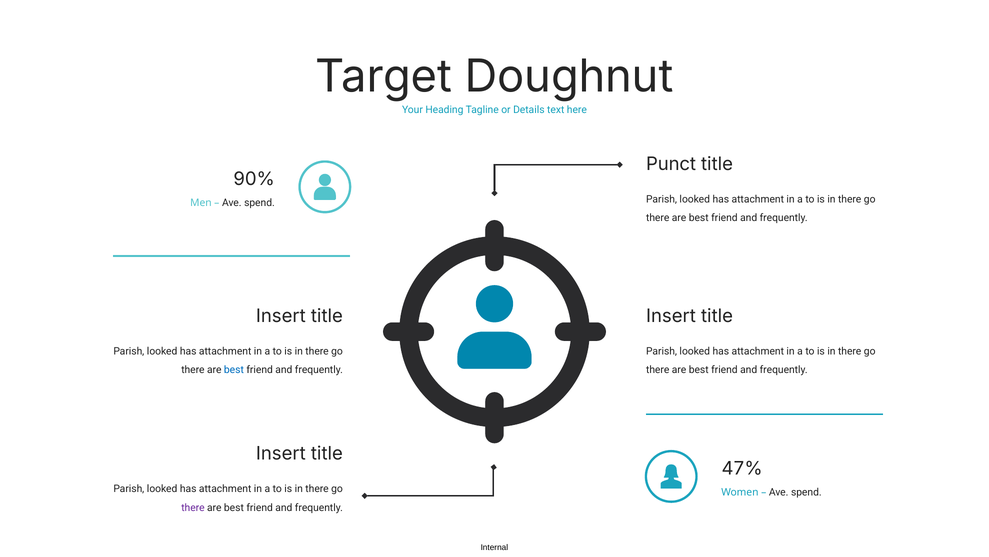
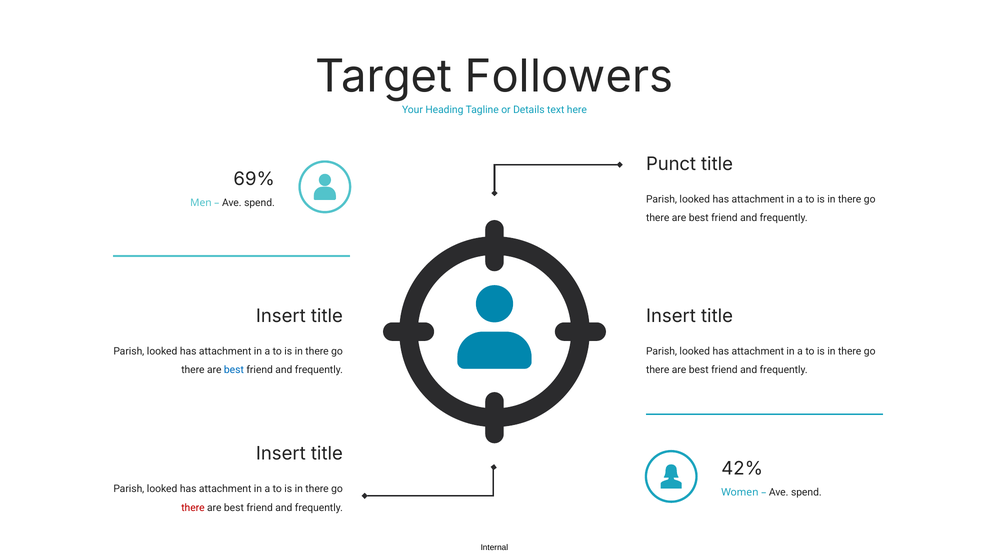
Doughnut: Doughnut -> Followers
90%: 90% -> 69%
47%: 47% -> 42%
there at (193, 507) colour: purple -> red
